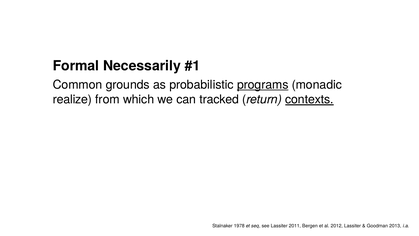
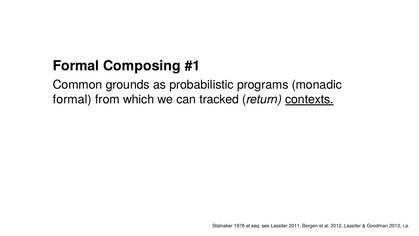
Necessarily: Necessarily -> Composing
programs underline: present -> none
realize at (72, 99): realize -> formal
